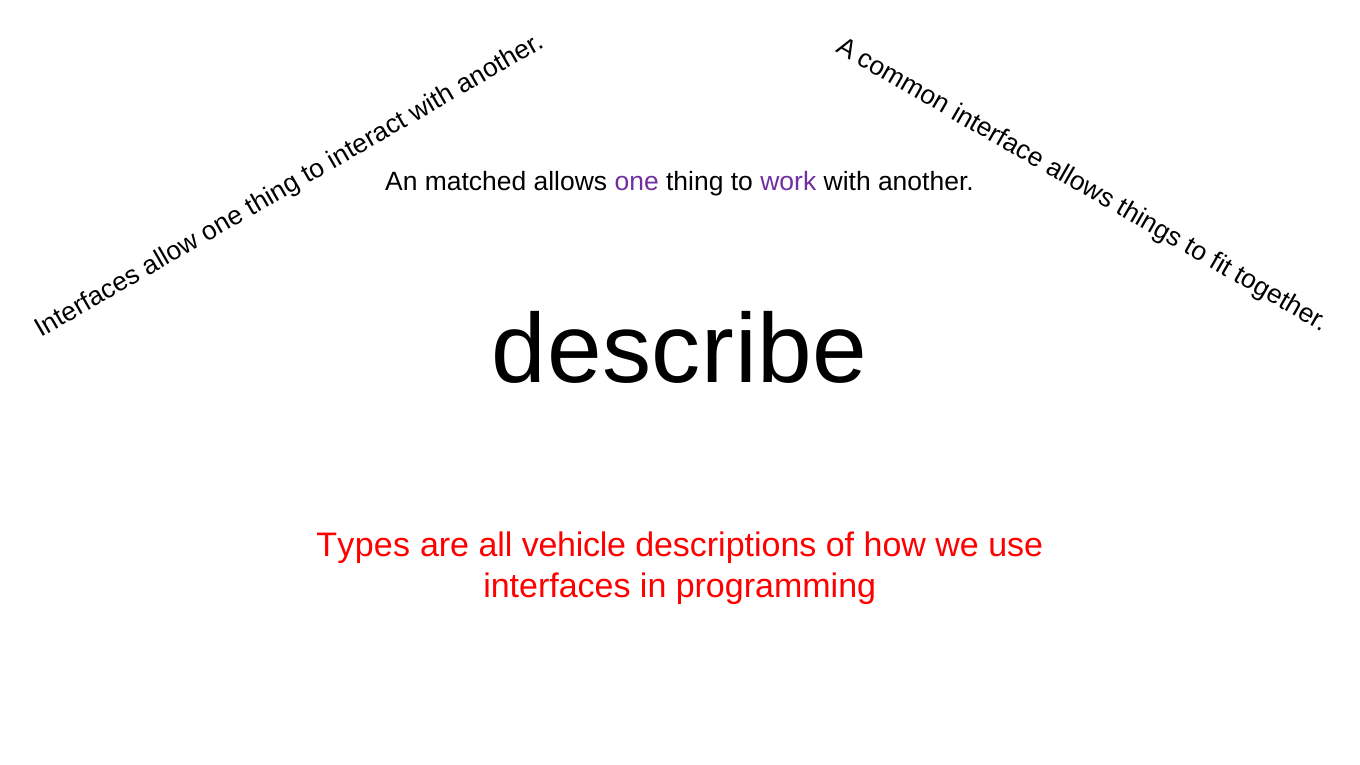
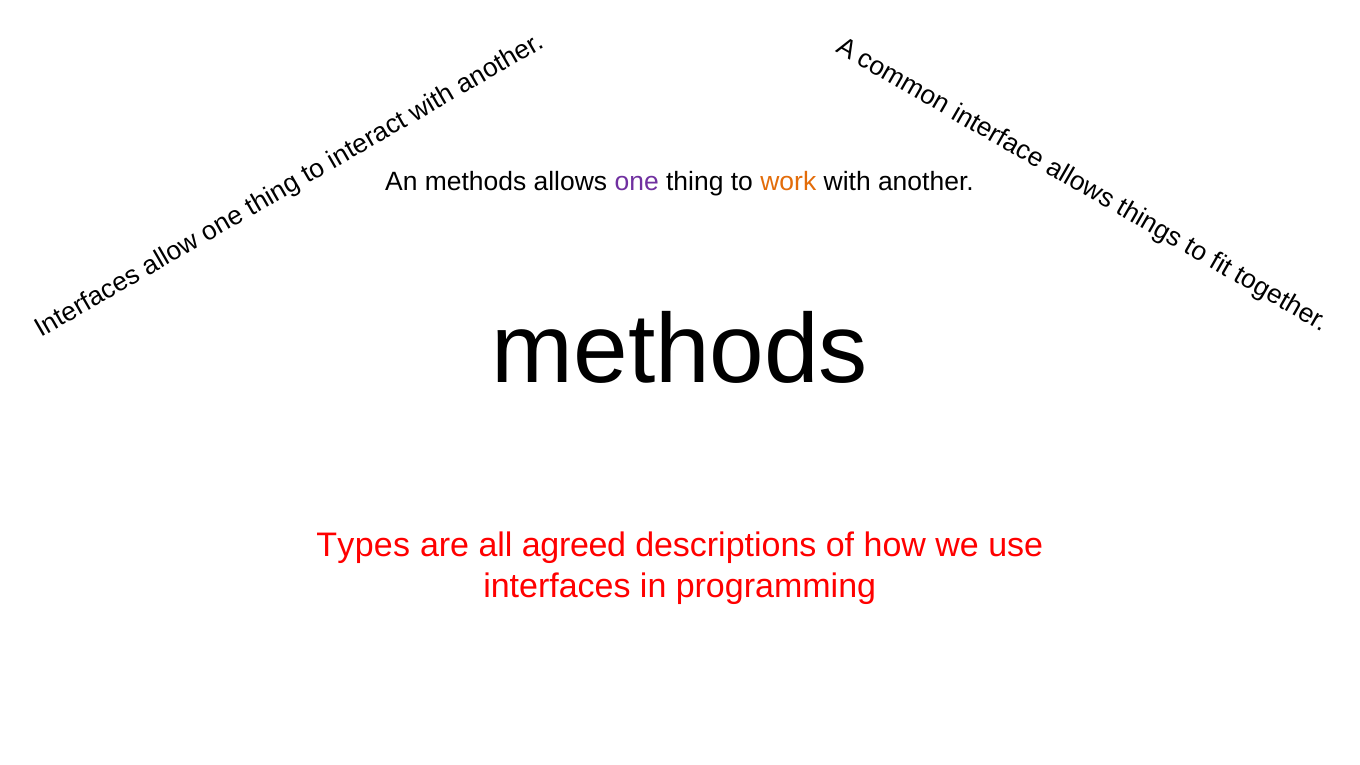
An matched: matched -> methods
work colour: purple -> orange
describe at (680, 350): describe -> methods
vehicle: vehicle -> agreed
